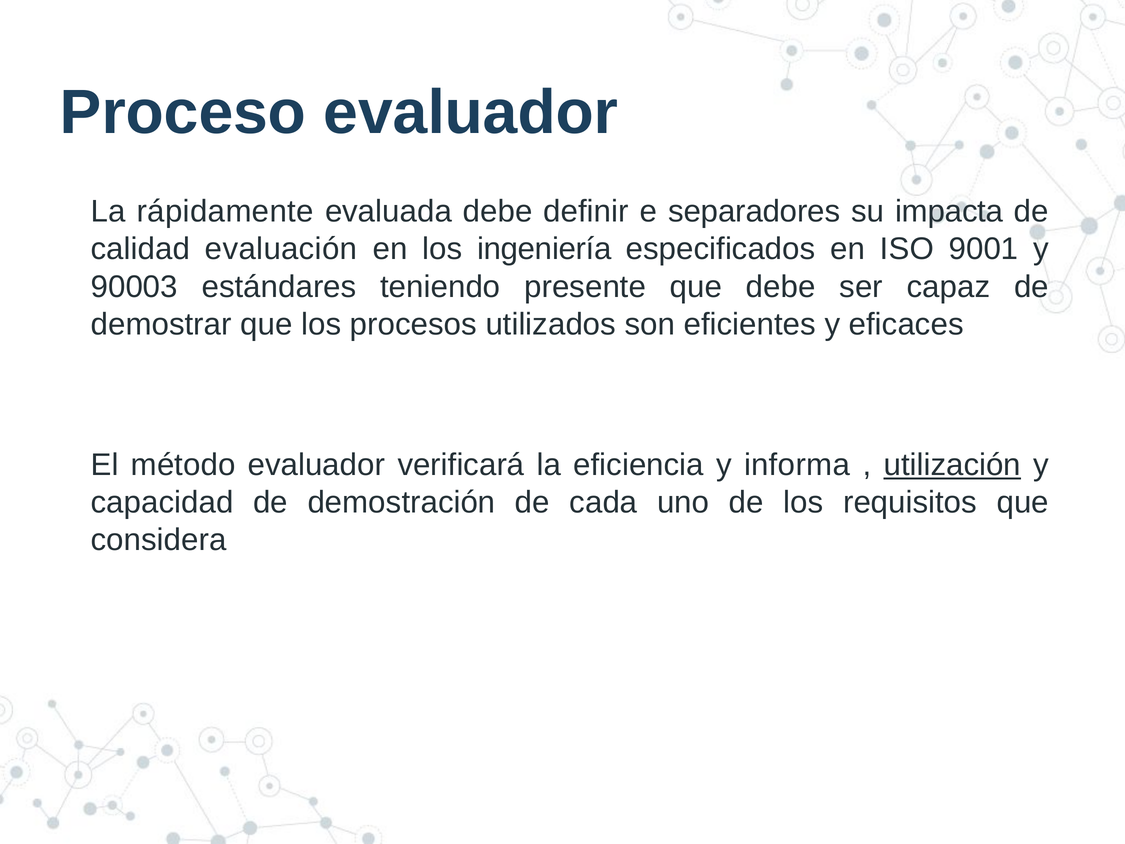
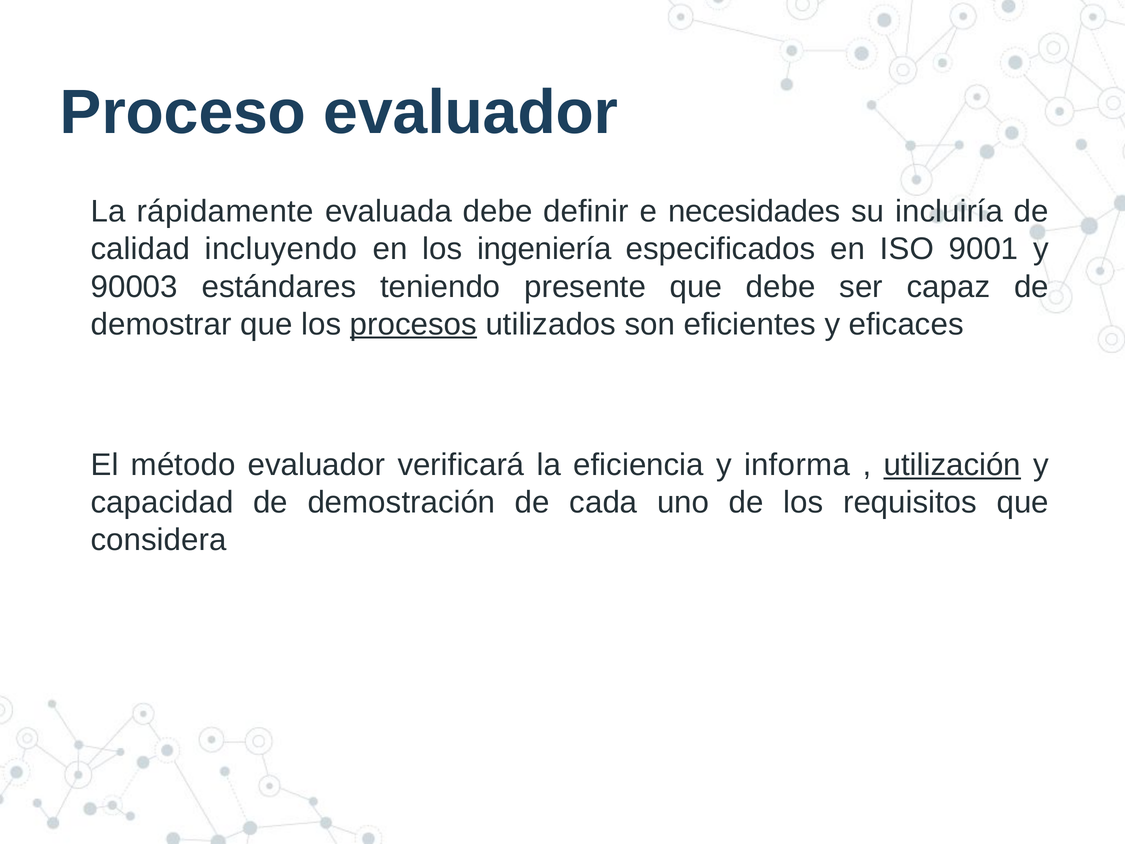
separadores: separadores -> necesidades
impacta: impacta -> incluiría
evaluación: evaluación -> incluyendo
procesos underline: none -> present
